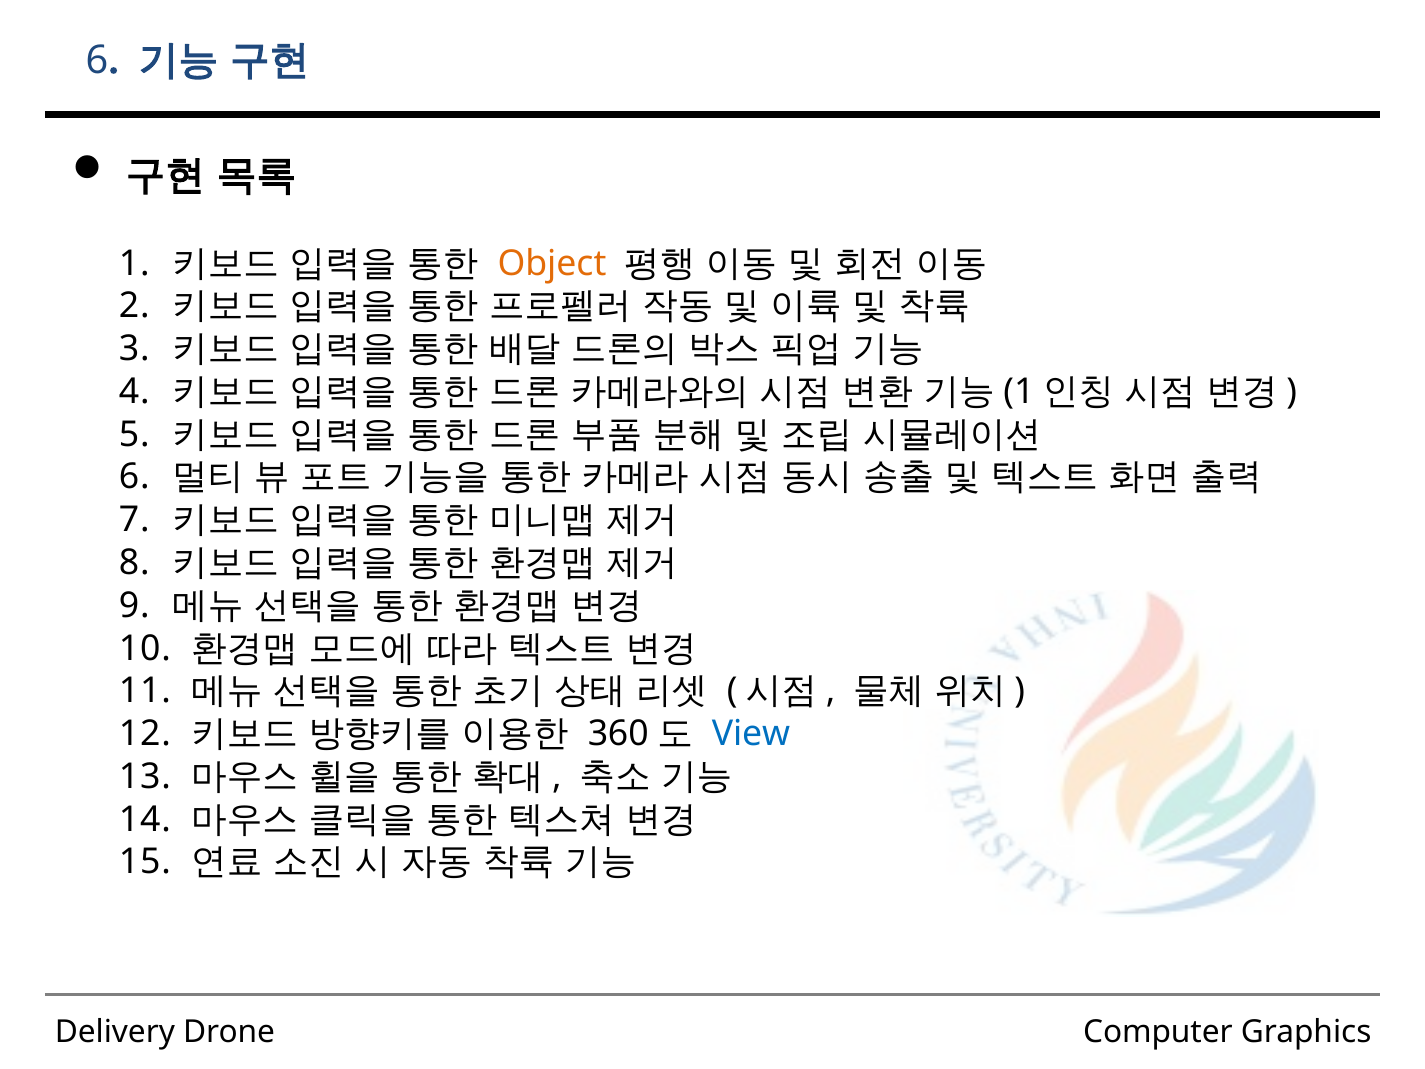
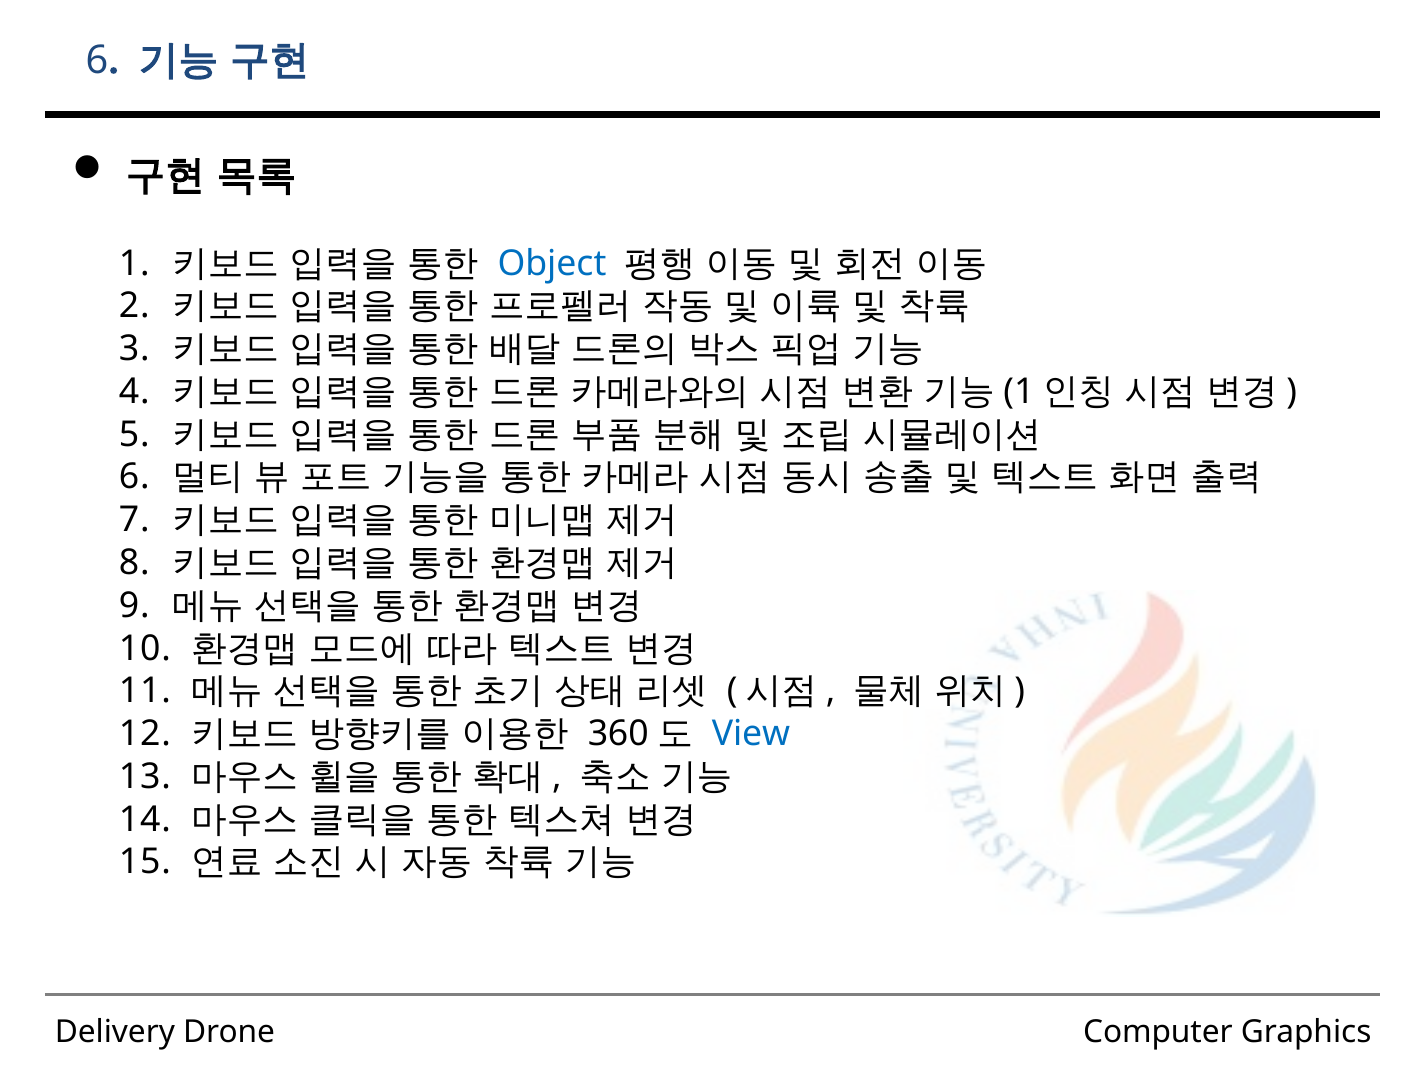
Object colour: orange -> blue
